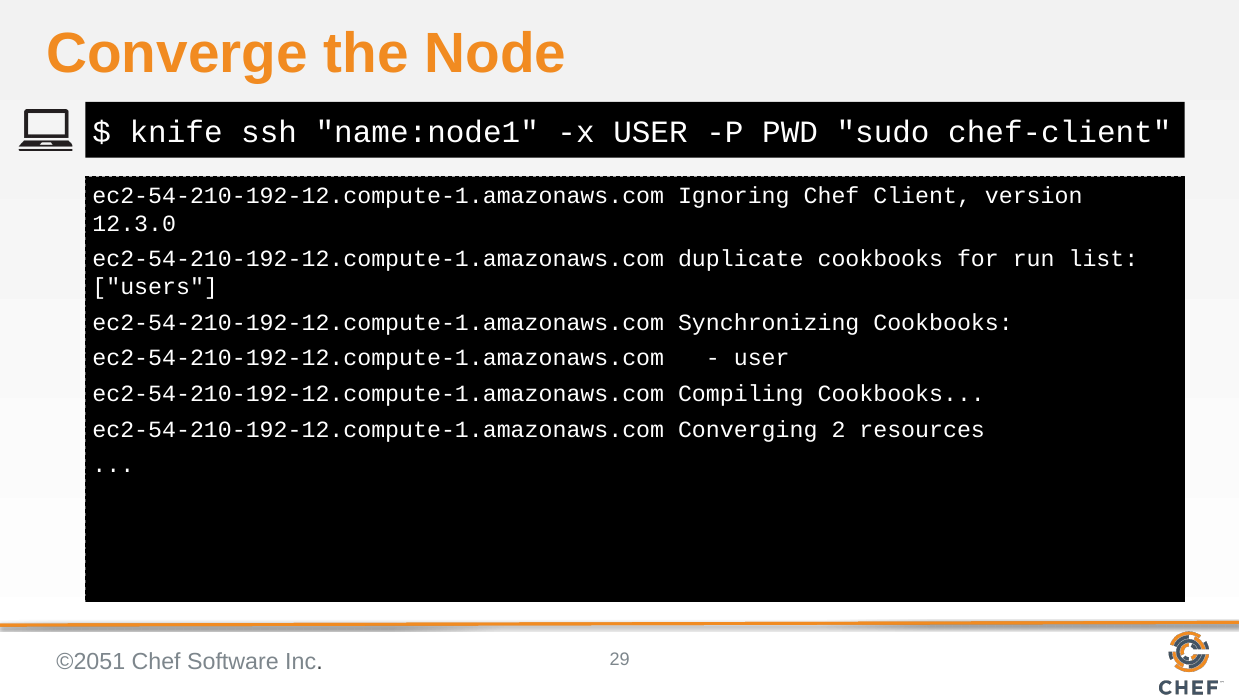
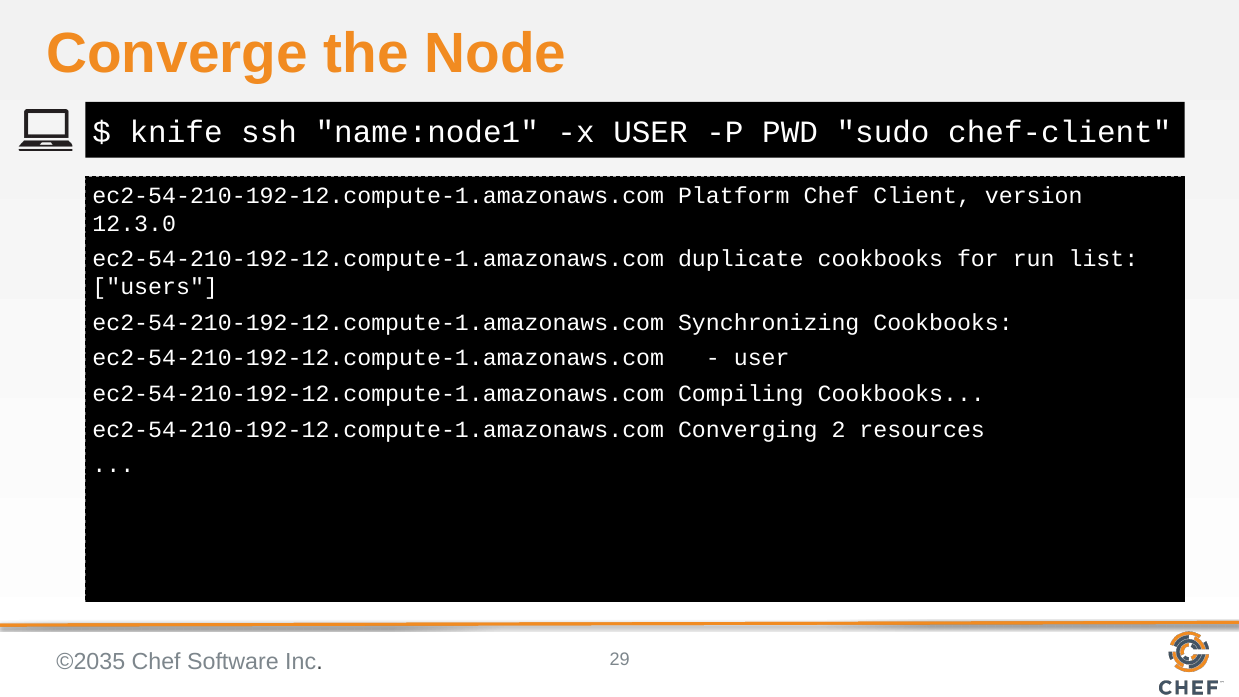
Ignoring: Ignoring -> Platform
©2051: ©2051 -> ©2035
